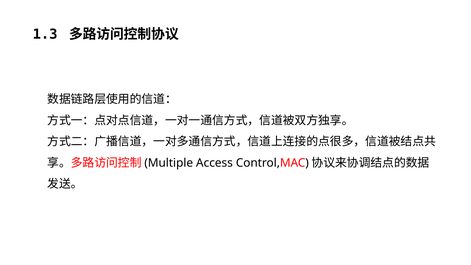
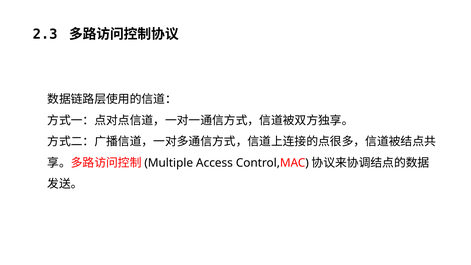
1.3: 1.3 -> 2.3
